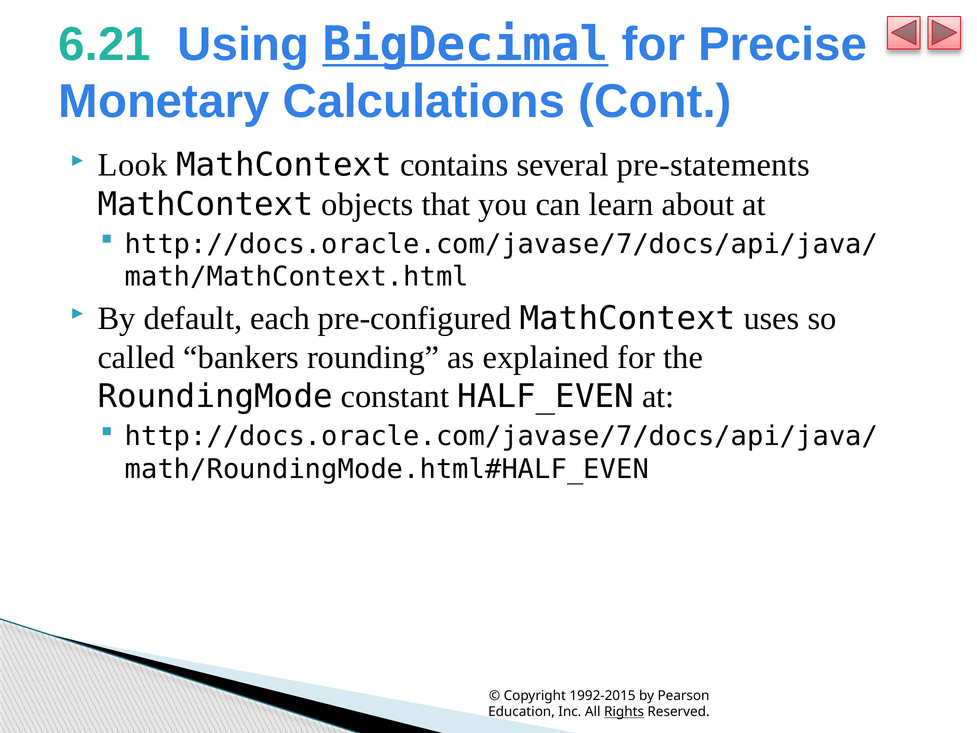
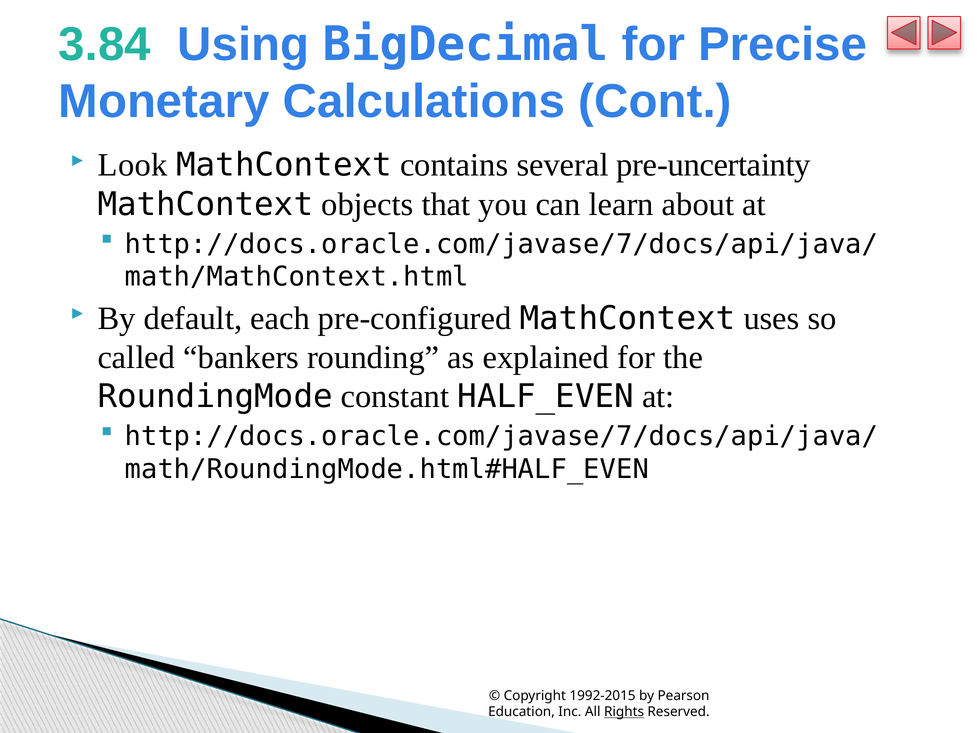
6.21: 6.21 -> 3.84
BigDecimal underline: present -> none
pre-statements: pre-statements -> pre-uncertainty
